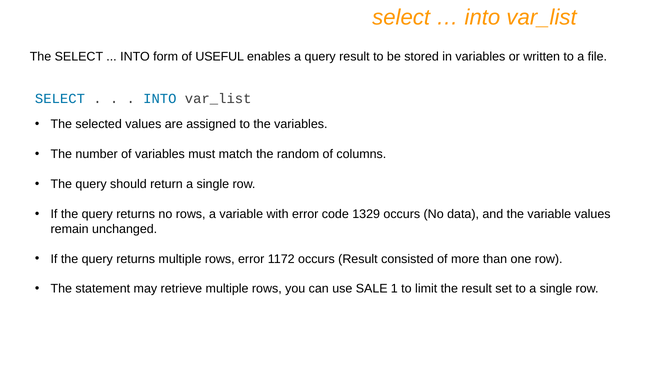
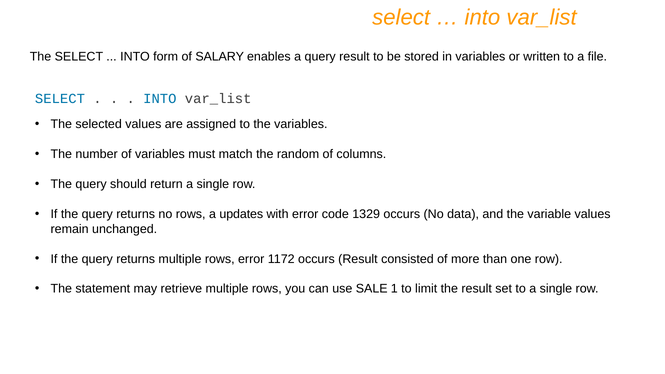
USEFUL: USEFUL -> SALARY
a variable: variable -> updates
